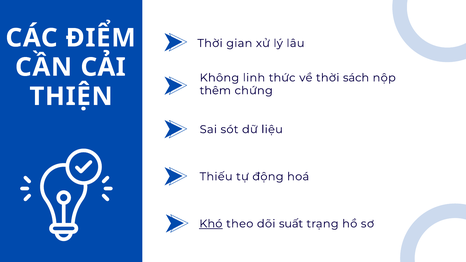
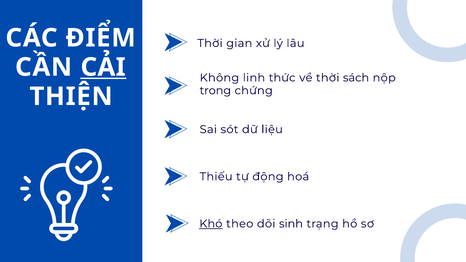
CẢI underline: none -> present
thêm: thêm -> trong
suất: suất -> sinh
